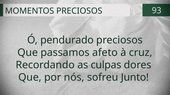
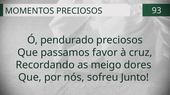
afeto: afeto -> favor
culpas: culpas -> meigo
